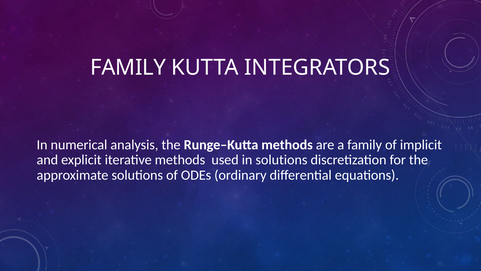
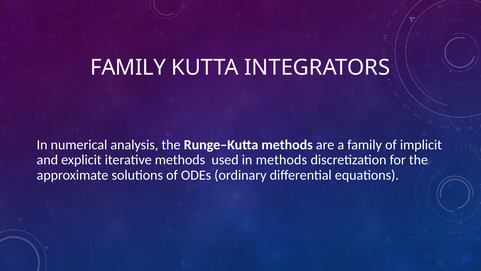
in solutions: solutions -> methods
